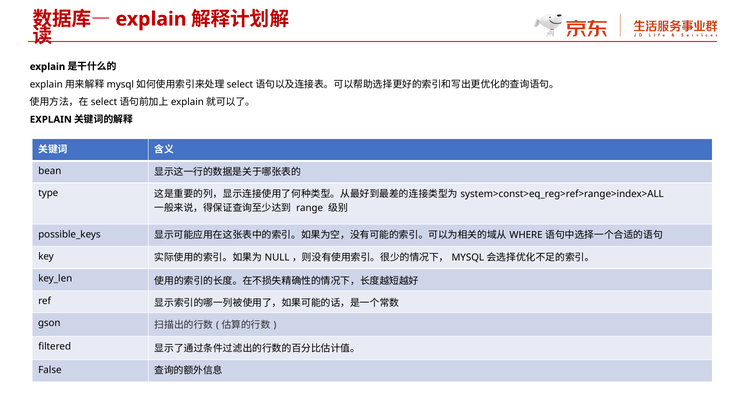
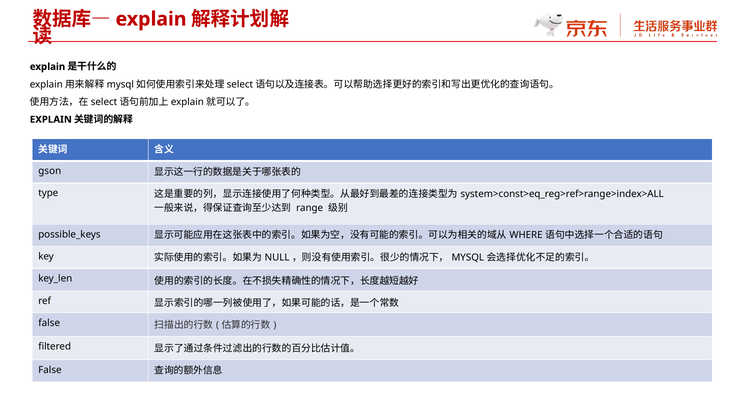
bean: bean -> gson
gson at (49, 323): gson -> false
